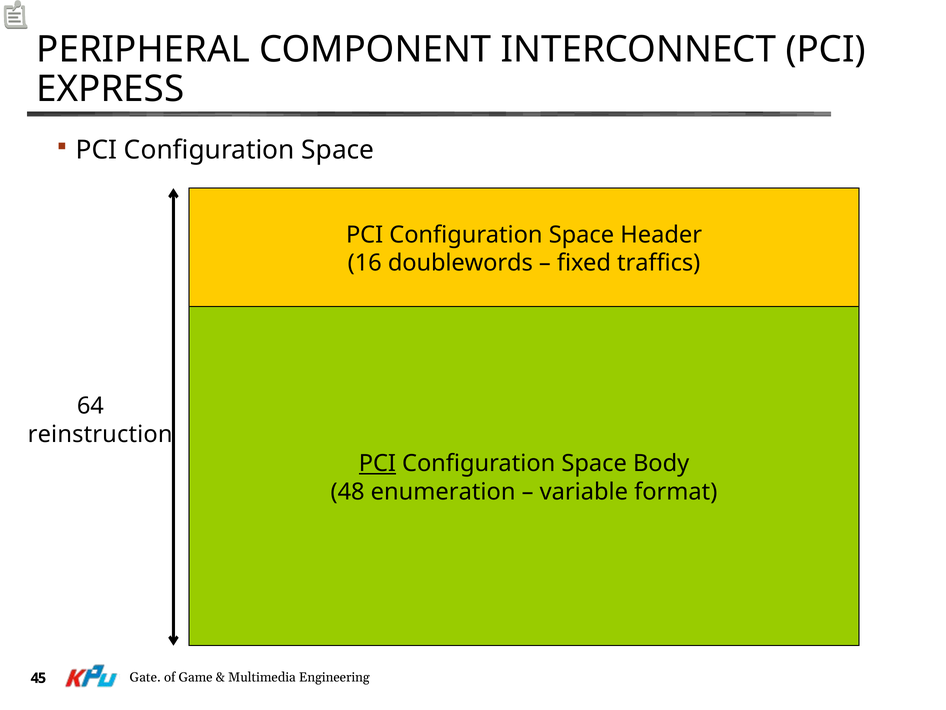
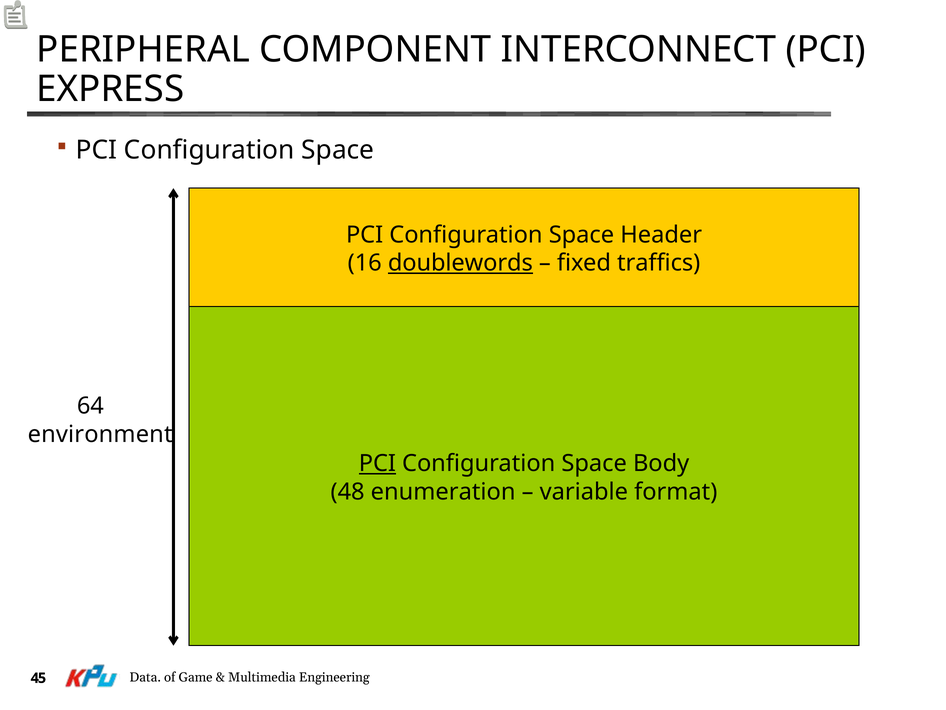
doublewords underline: none -> present
reinstruction: reinstruction -> environment
Gate: Gate -> Data
